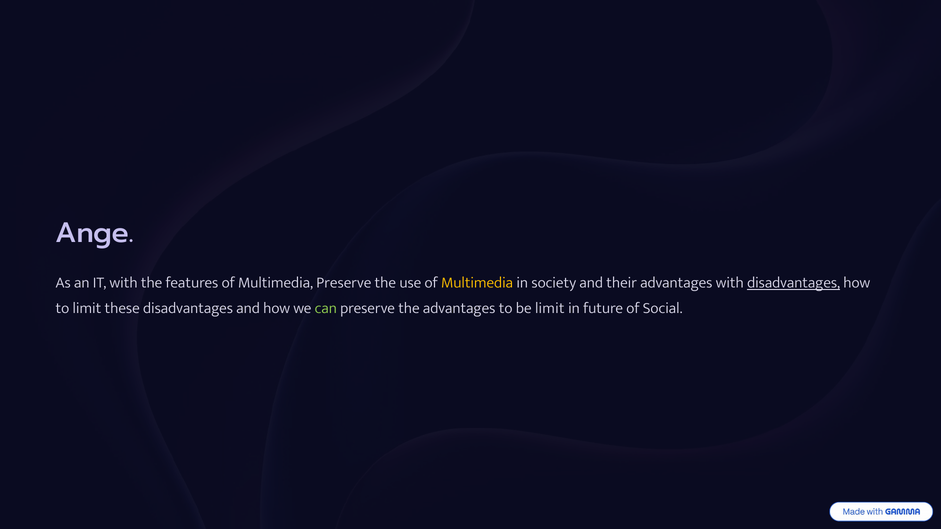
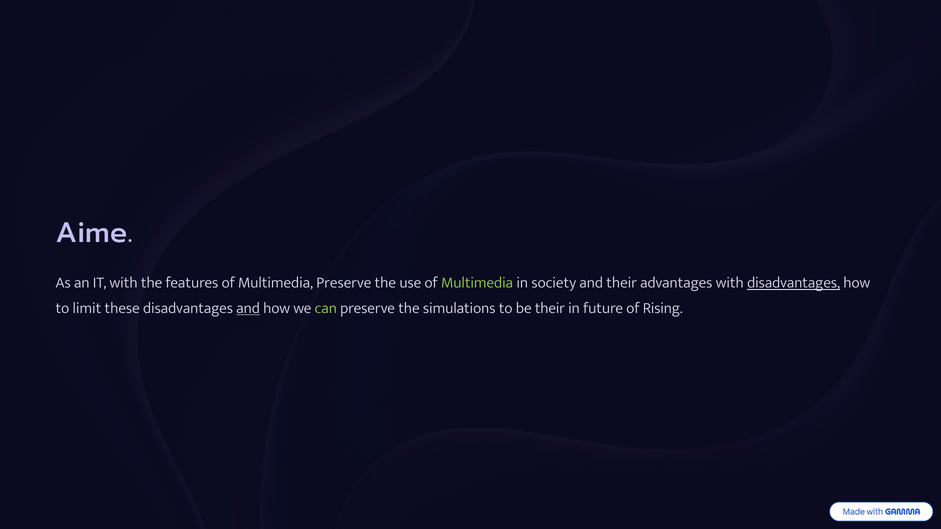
Ange: Ange -> Aime
Multimedia at (477, 283) colour: yellow -> light green
and at (248, 308) underline: none -> present
the advantages: advantages -> simulations
be limit: limit -> their
Social: Social -> Rising
